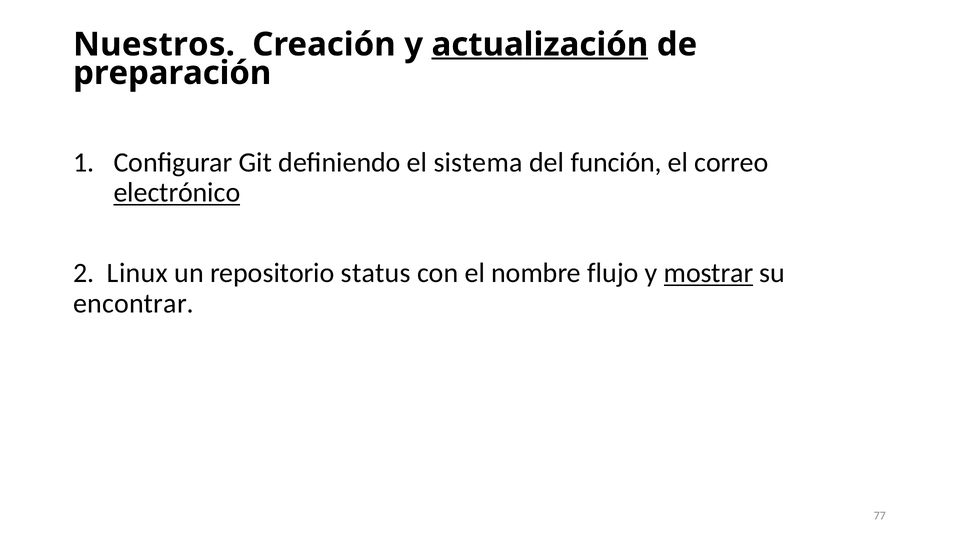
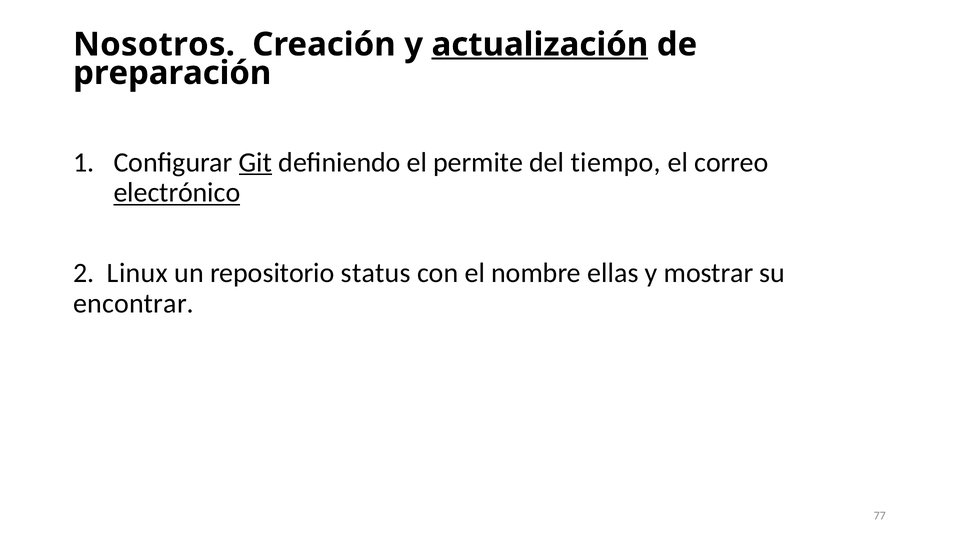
Nuestros: Nuestros -> Nosotros
Git underline: none -> present
sistema: sistema -> permite
función: función -> tiempo
flujo: flujo -> ellas
mostrar underline: present -> none
